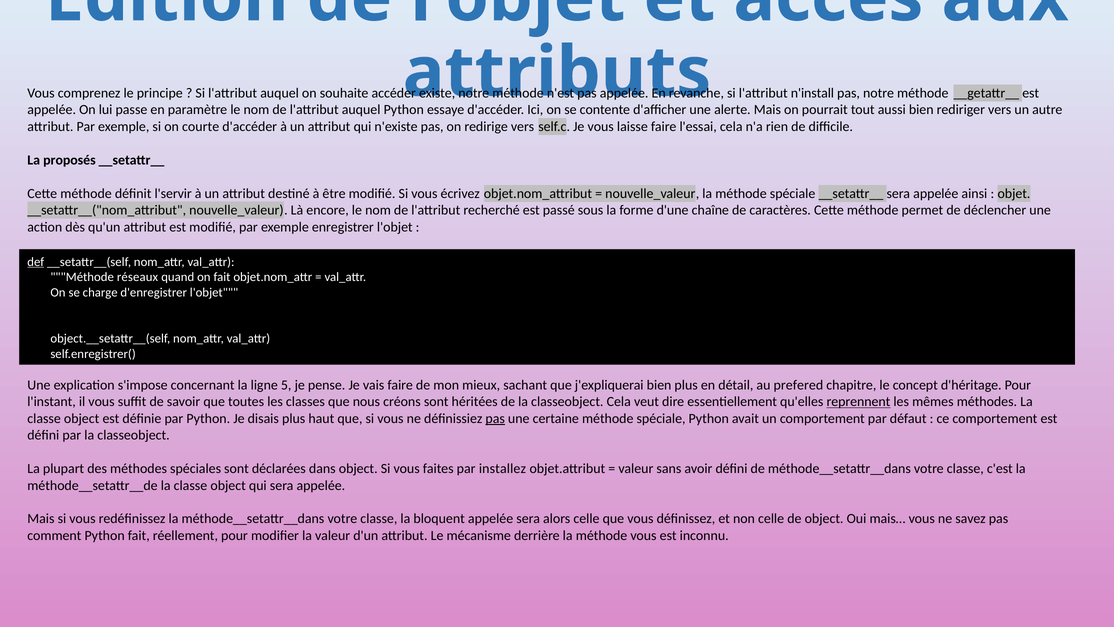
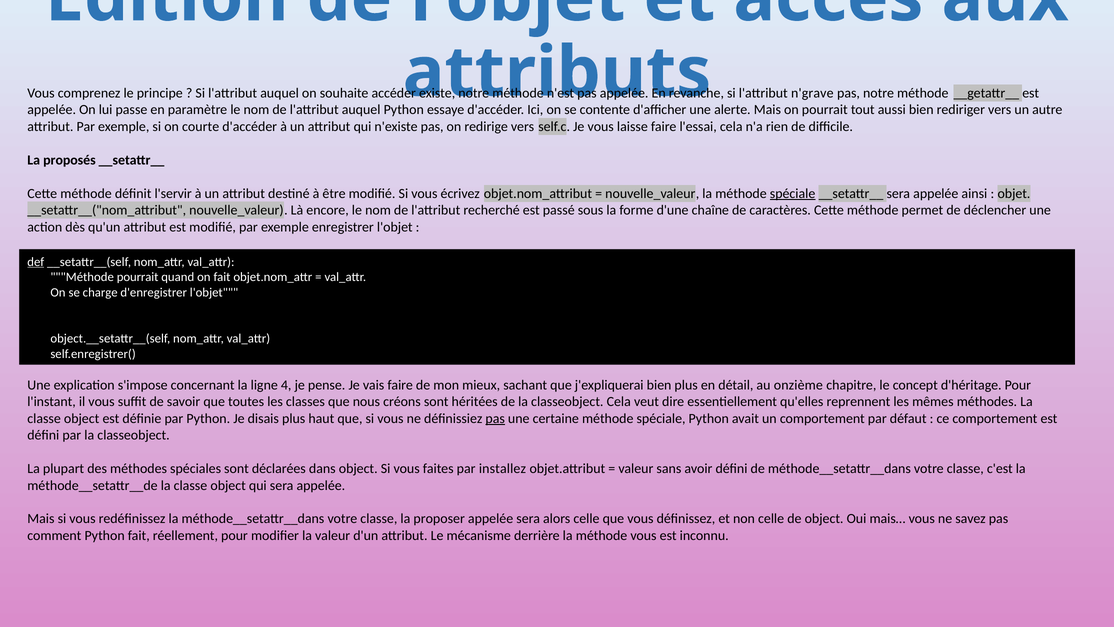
n'install: n'install -> n'grave
spéciale at (793, 193) underline: none -> present
Méthode réseaux: réseaux -> pourrait
5: 5 -> 4
prefered: prefered -> onzième
reprennent underline: present -> none
bloquent: bloquent -> proposer
